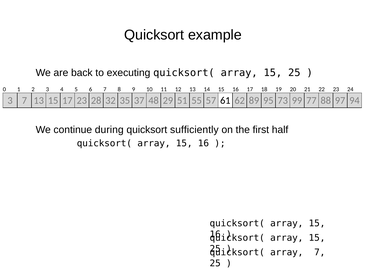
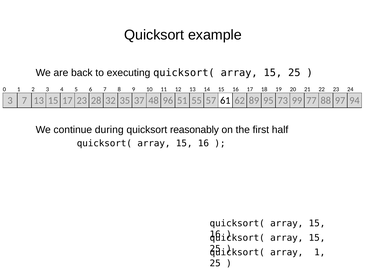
29: 29 -> 96
sufficiently: sufficiently -> reasonably
array 7: 7 -> 1
